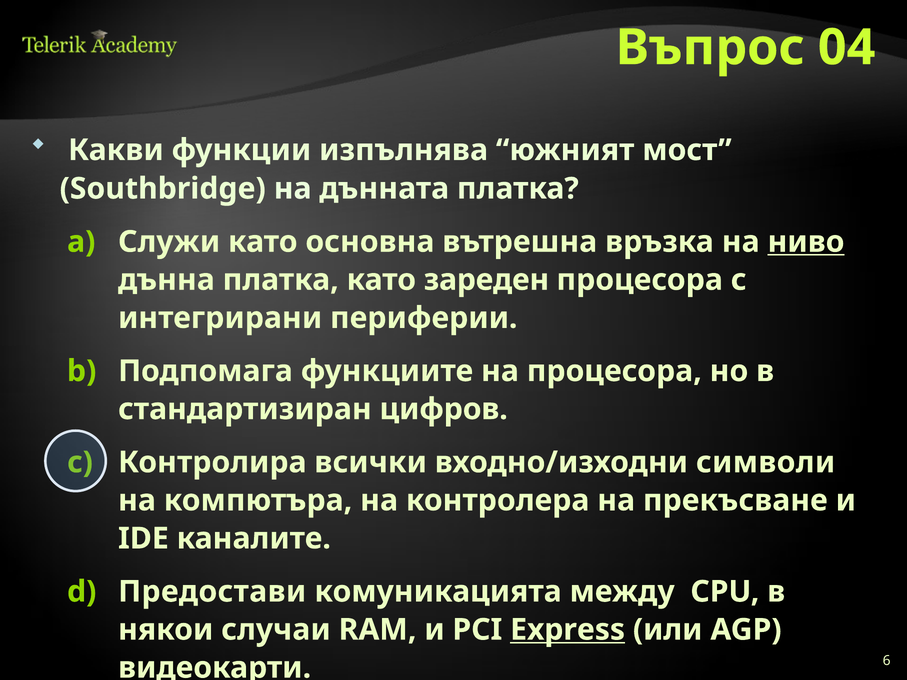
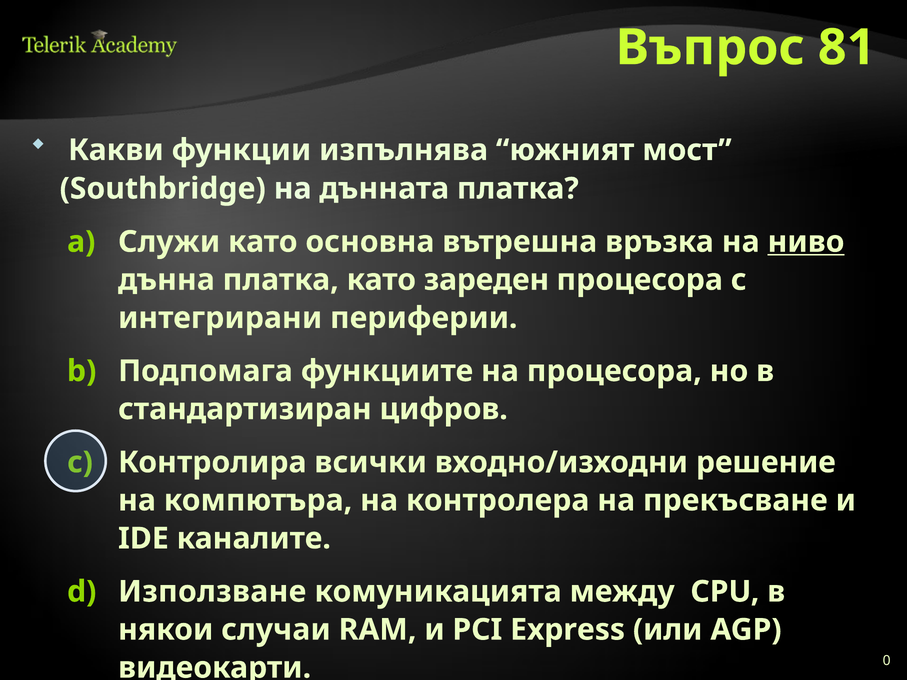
04: 04 -> 81
символи: символи -> решение
Предостави: Предостави -> Използване
Express underline: present -> none
6: 6 -> 0
